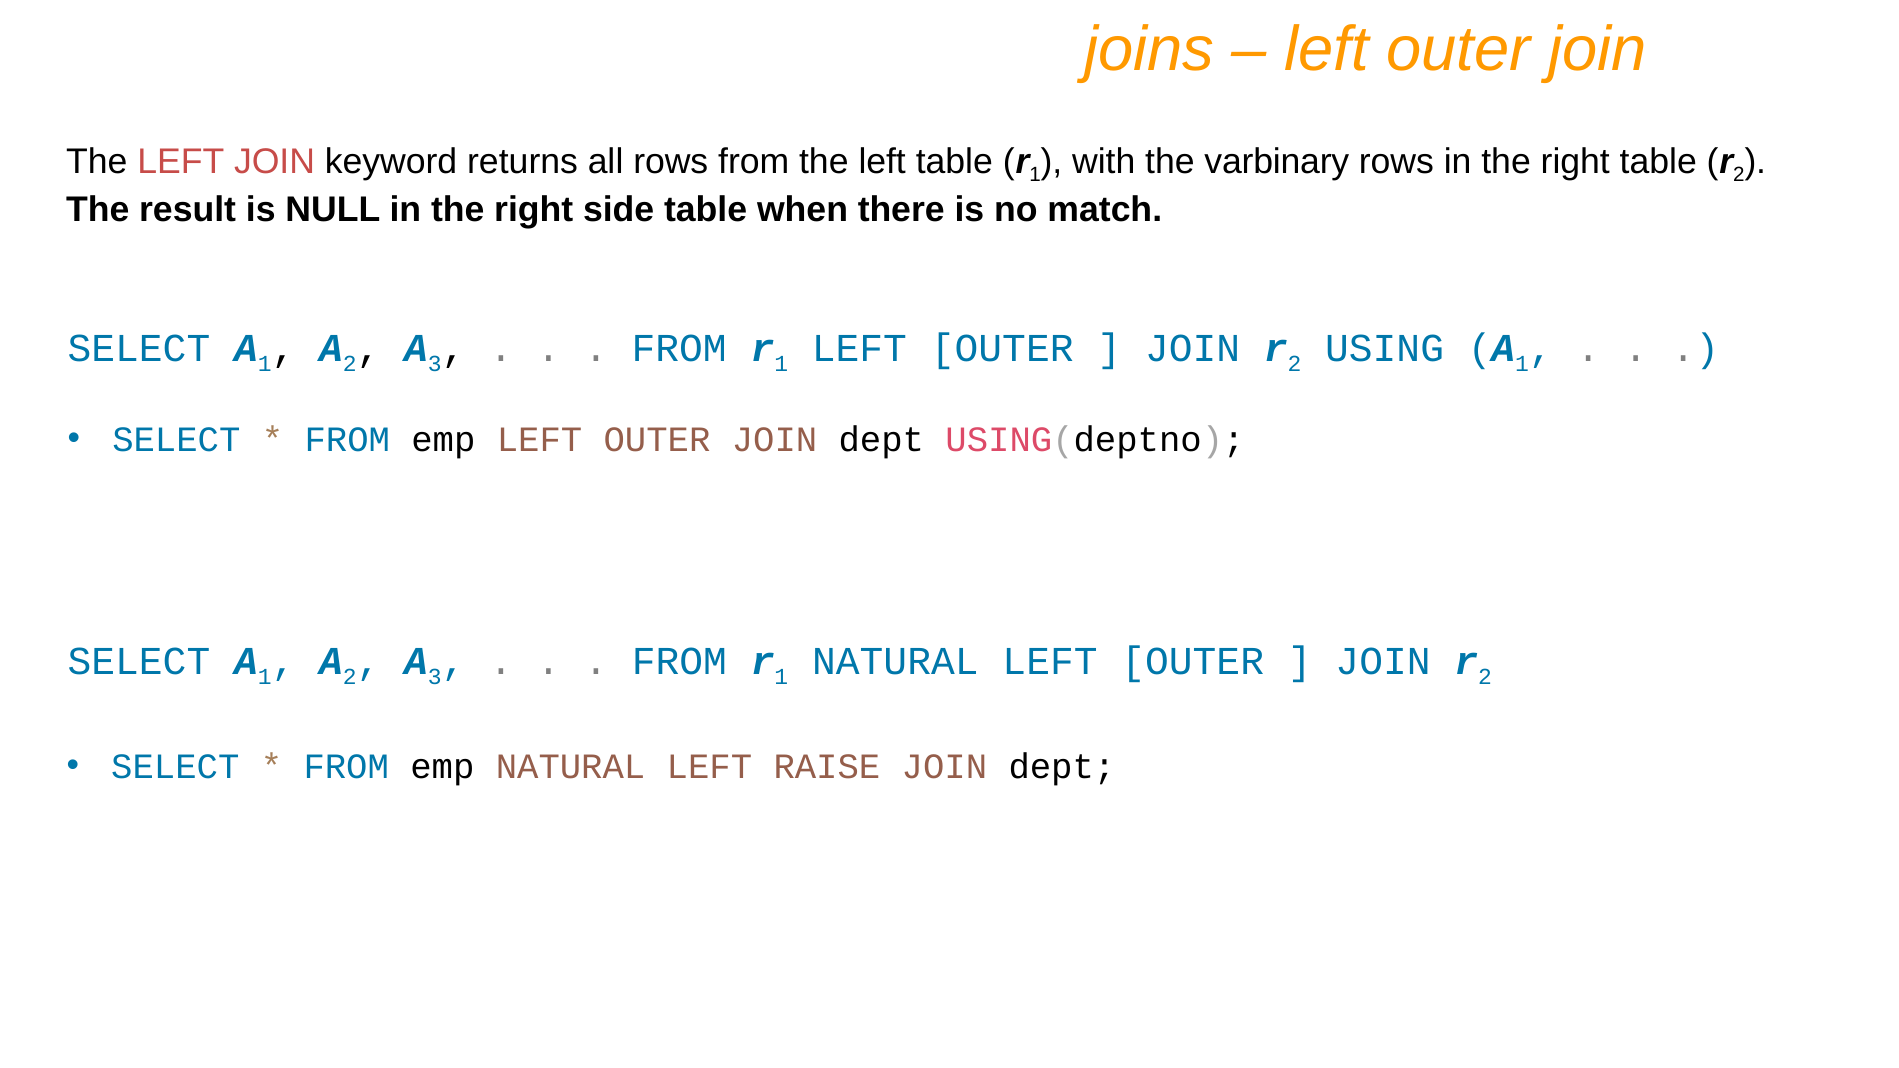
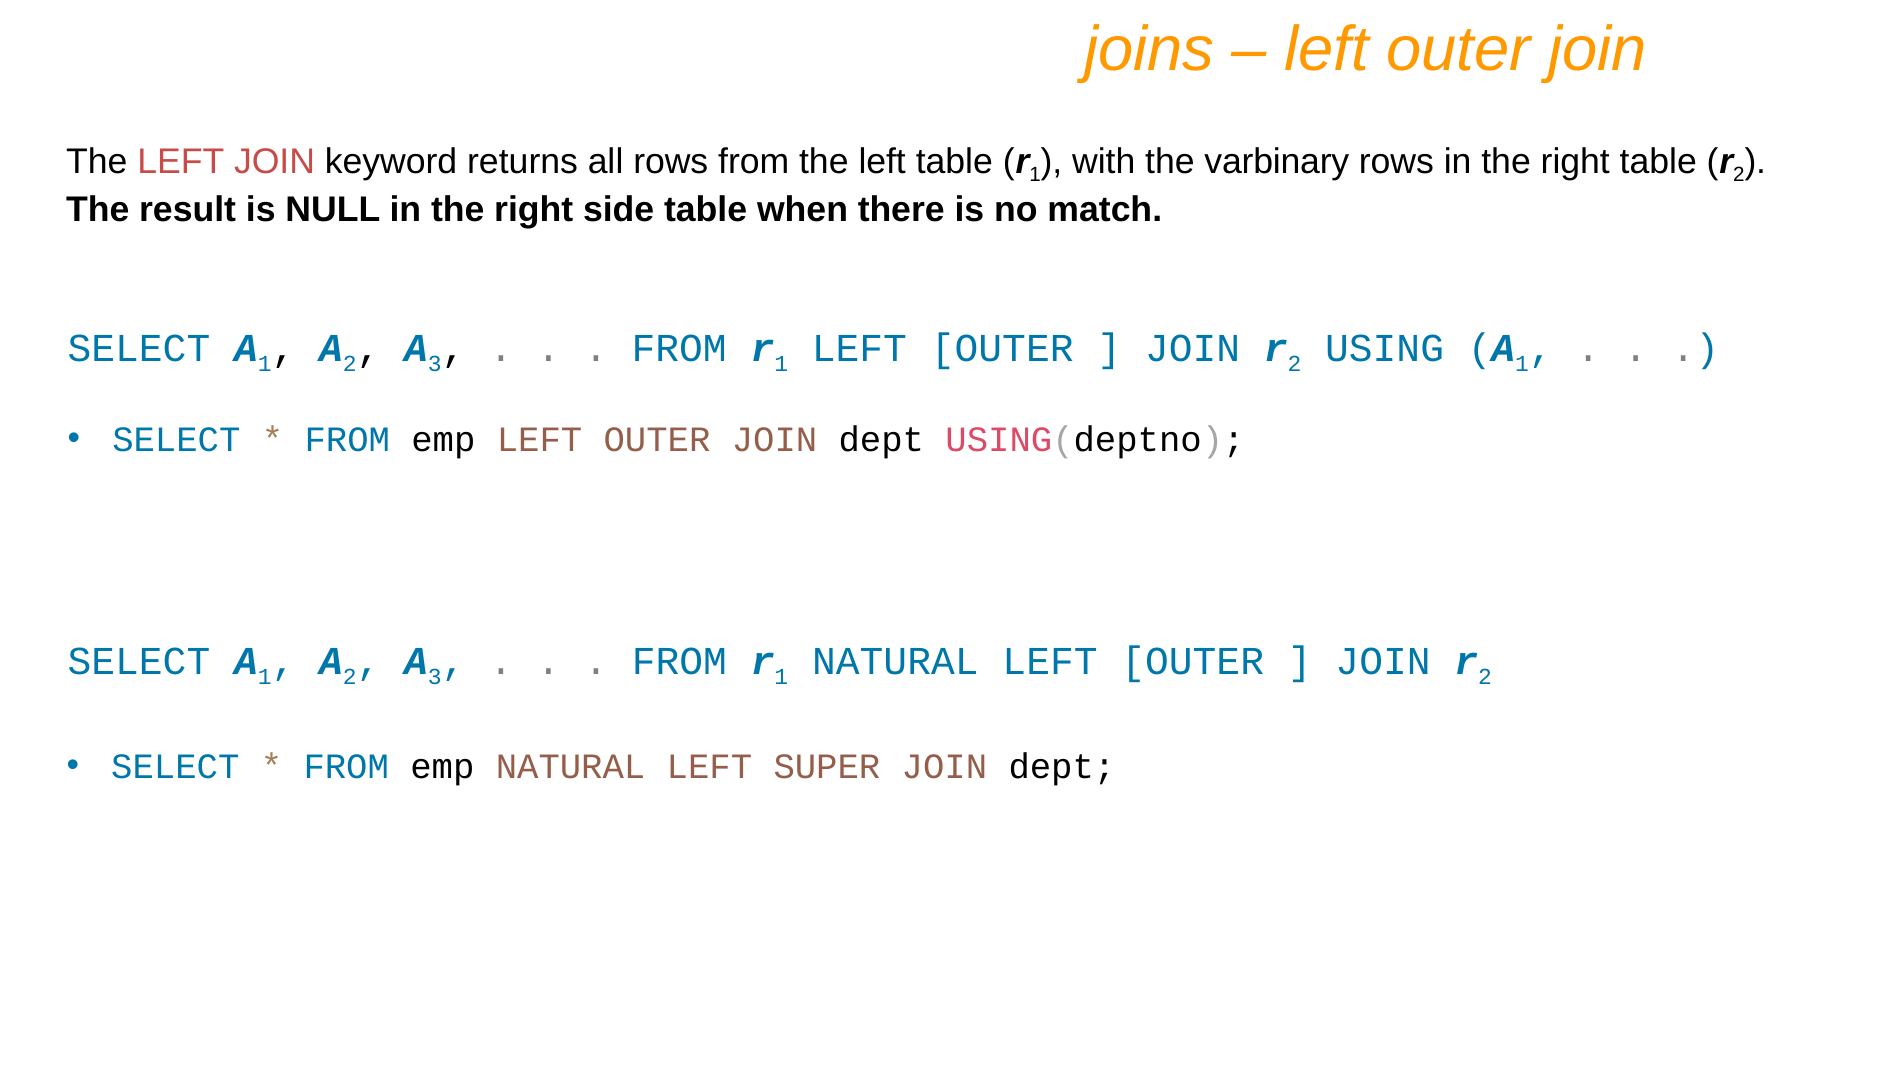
RAISE: RAISE -> SUPER
